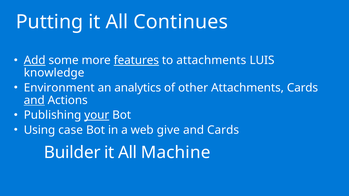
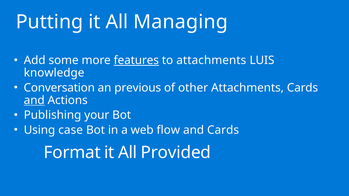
Continues: Continues -> Managing
Add underline: present -> none
Environment: Environment -> Conversation
analytics: analytics -> previous
your underline: present -> none
give: give -> flow
Builder: Builder -> Format
Machine: Machine -> Provided
